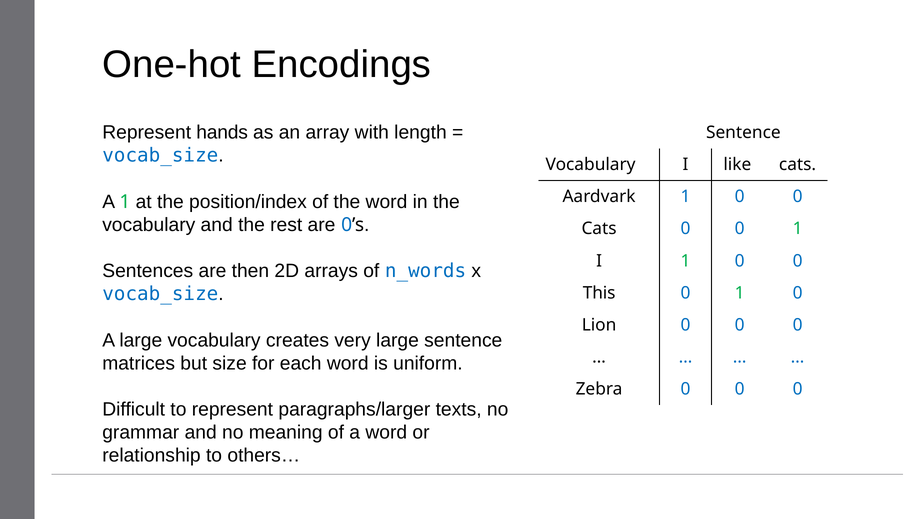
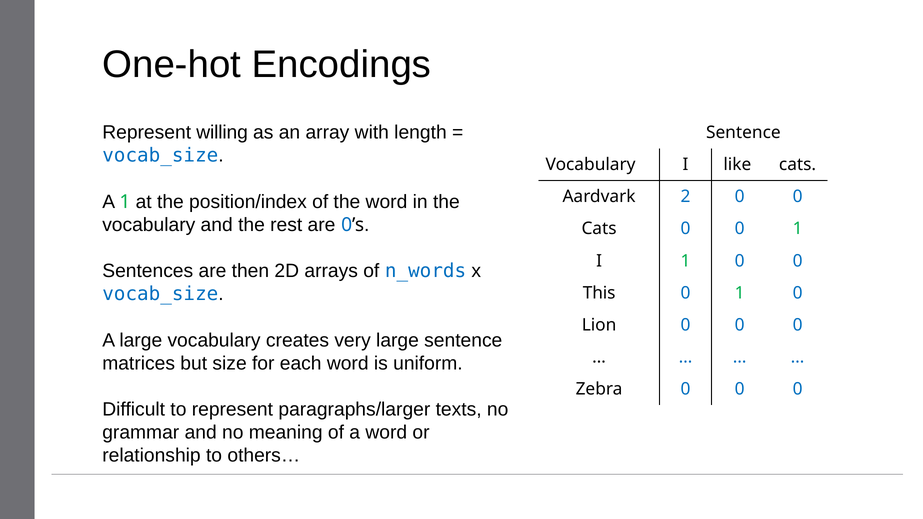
hands: hands -> willing
Aardvark 1: 1 -> 2
